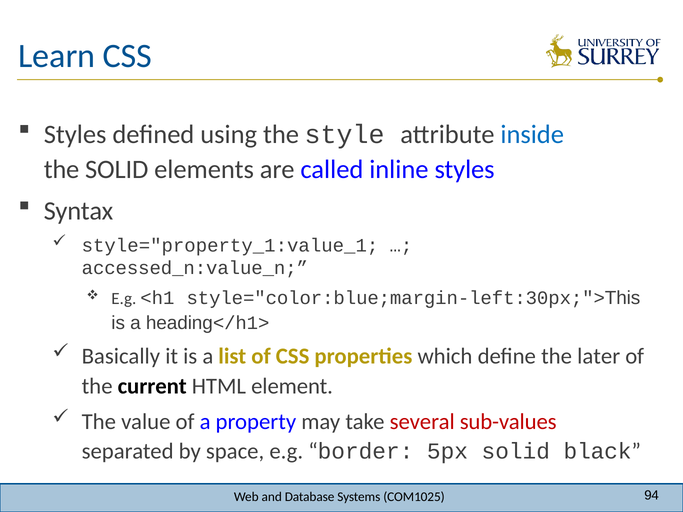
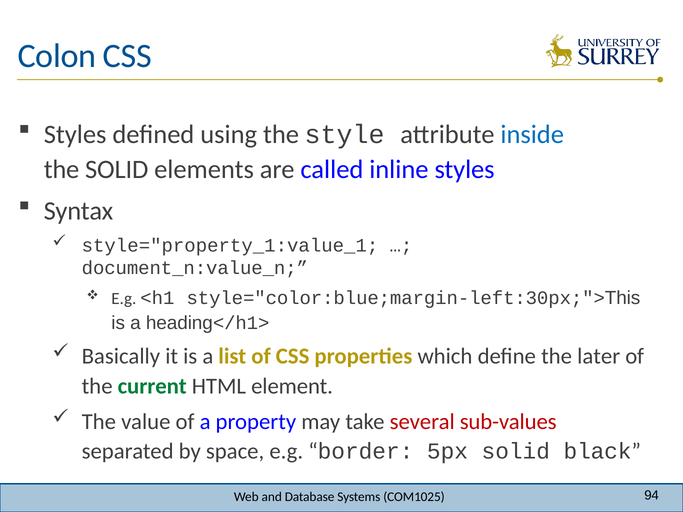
Learn: Learn -> Colon
accessed_n:value_n: accessed_n:value_n -> document_n:value_n
current colour: black -> green
